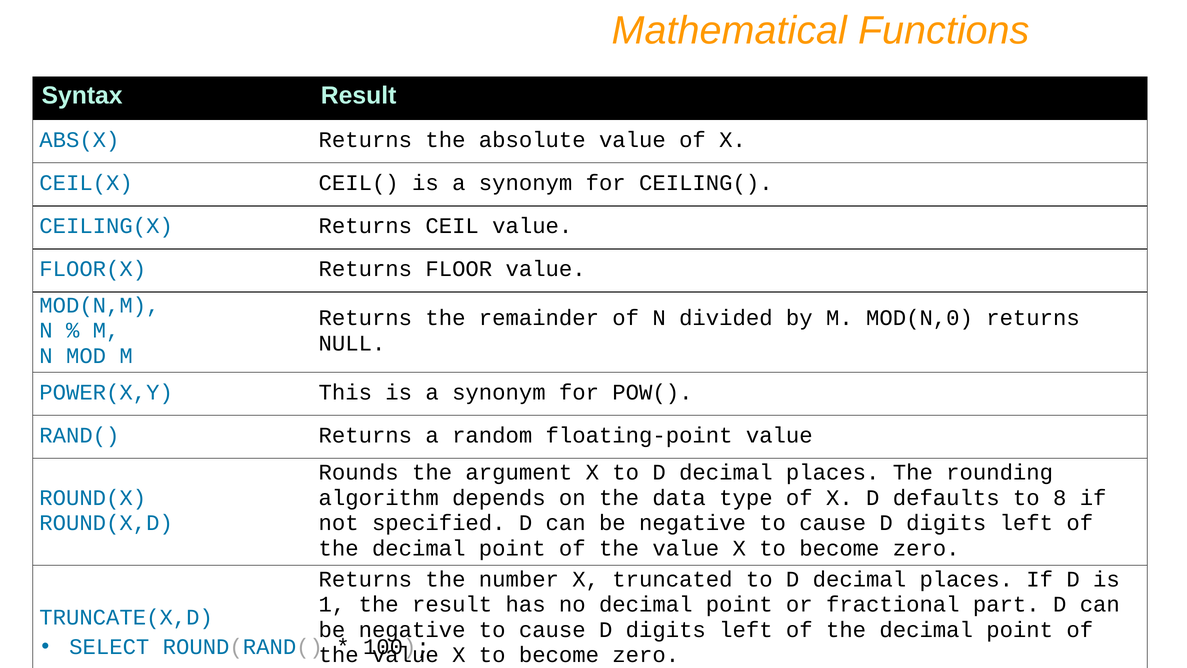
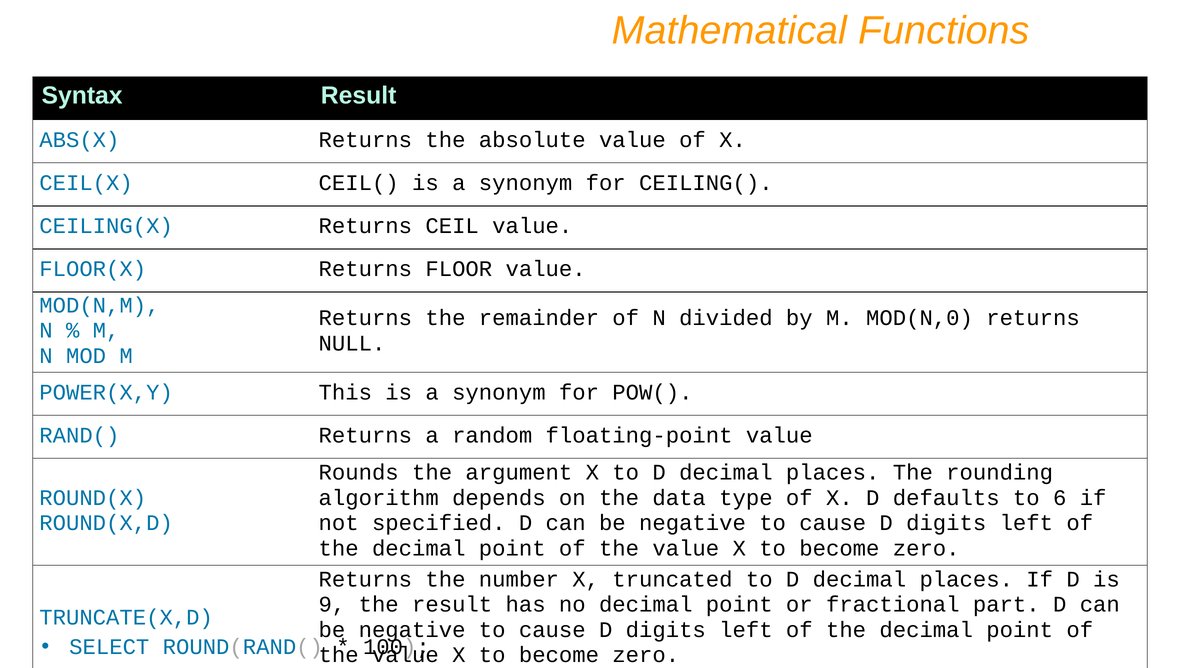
8: 8 -> 6
1: 1 -> 9
